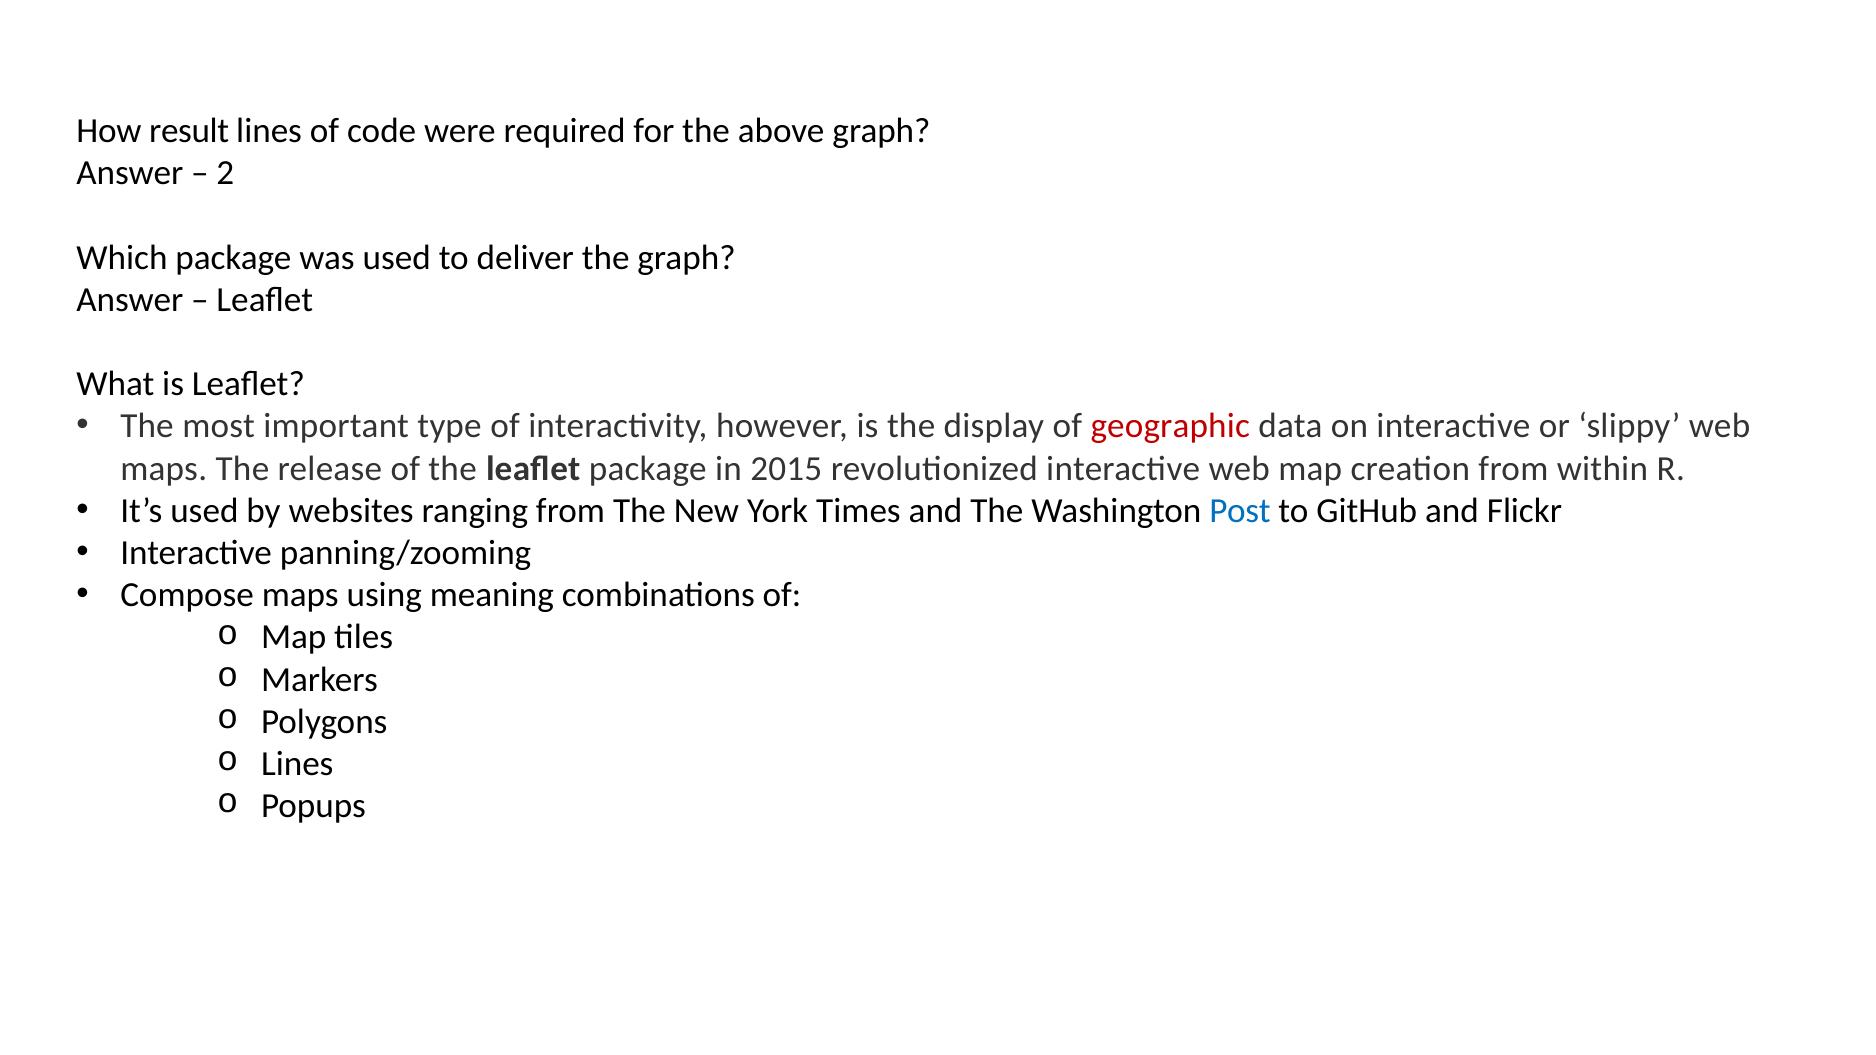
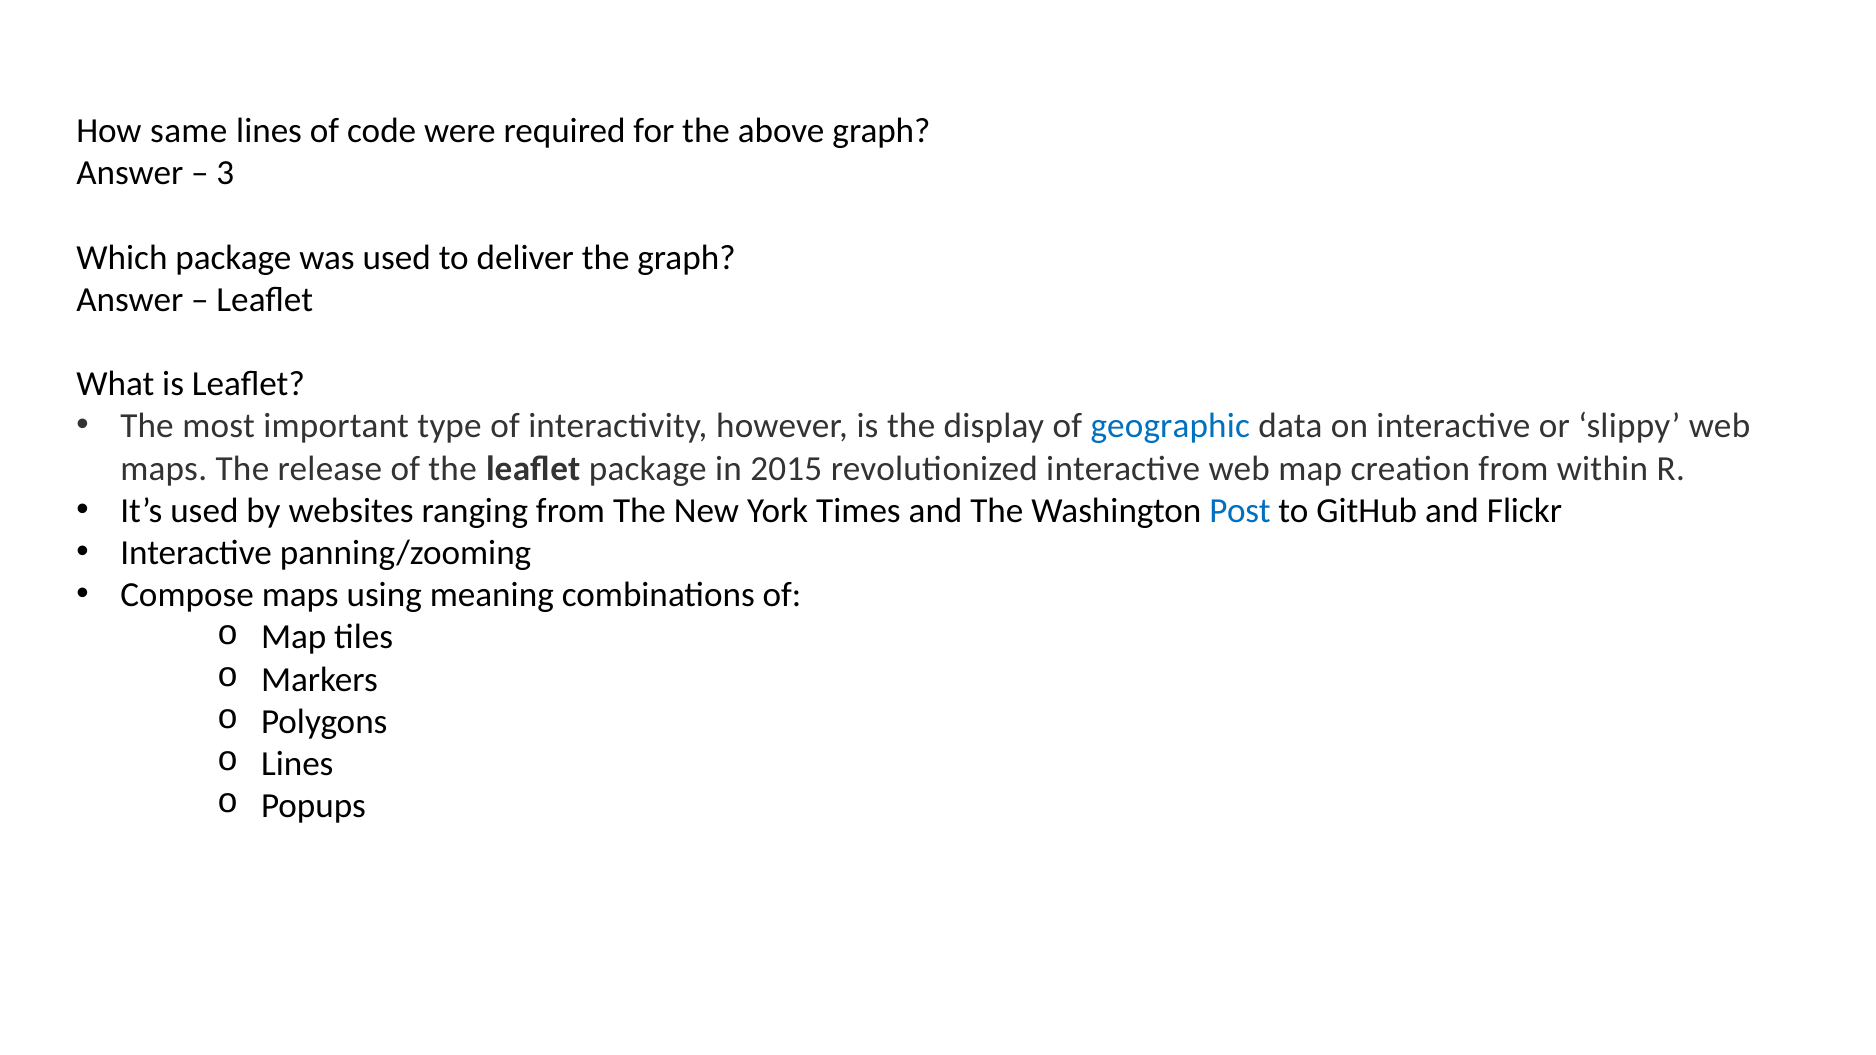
result: result -> same
2: 2 -> 3
geographic colour: red -> blue
